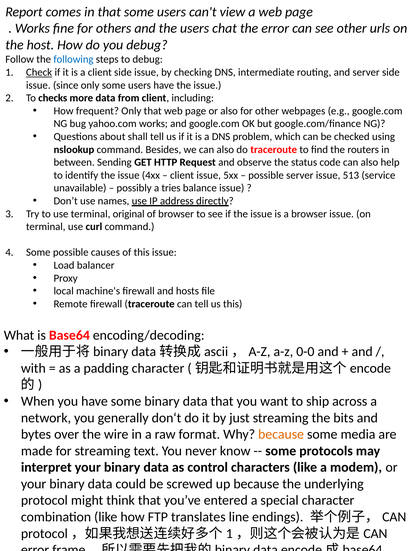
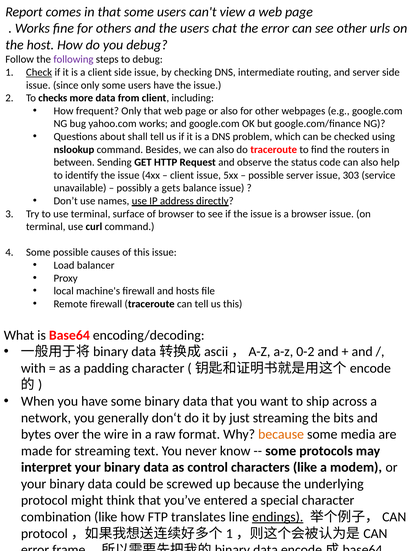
following colour: blue -> purple
513: 513 -> 303
tries: tries -> gets
original: original -> surface
0-0: 0-0 -> 0-2
endings underline: none -> present
